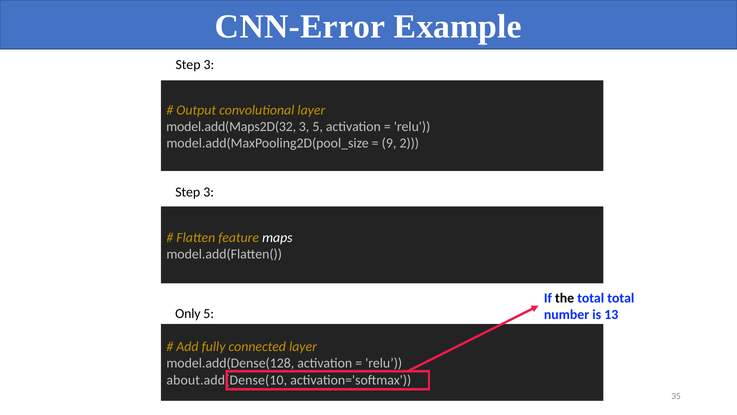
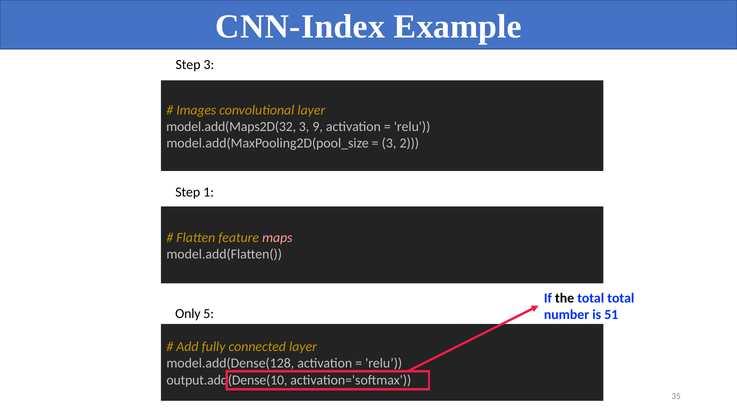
CNN-Error: CNN-Error -> CNN-Index
Output: Output -> Images
3 5: 5 -> 9
9 at (389, 143): 9 -> 3
3 at (209, 192): 3 -> 1
maps colour: white -> pink
13: 13 -> 51
about.add(Dense(10: about.add(Dense(10 -> output.add(Dense(10
